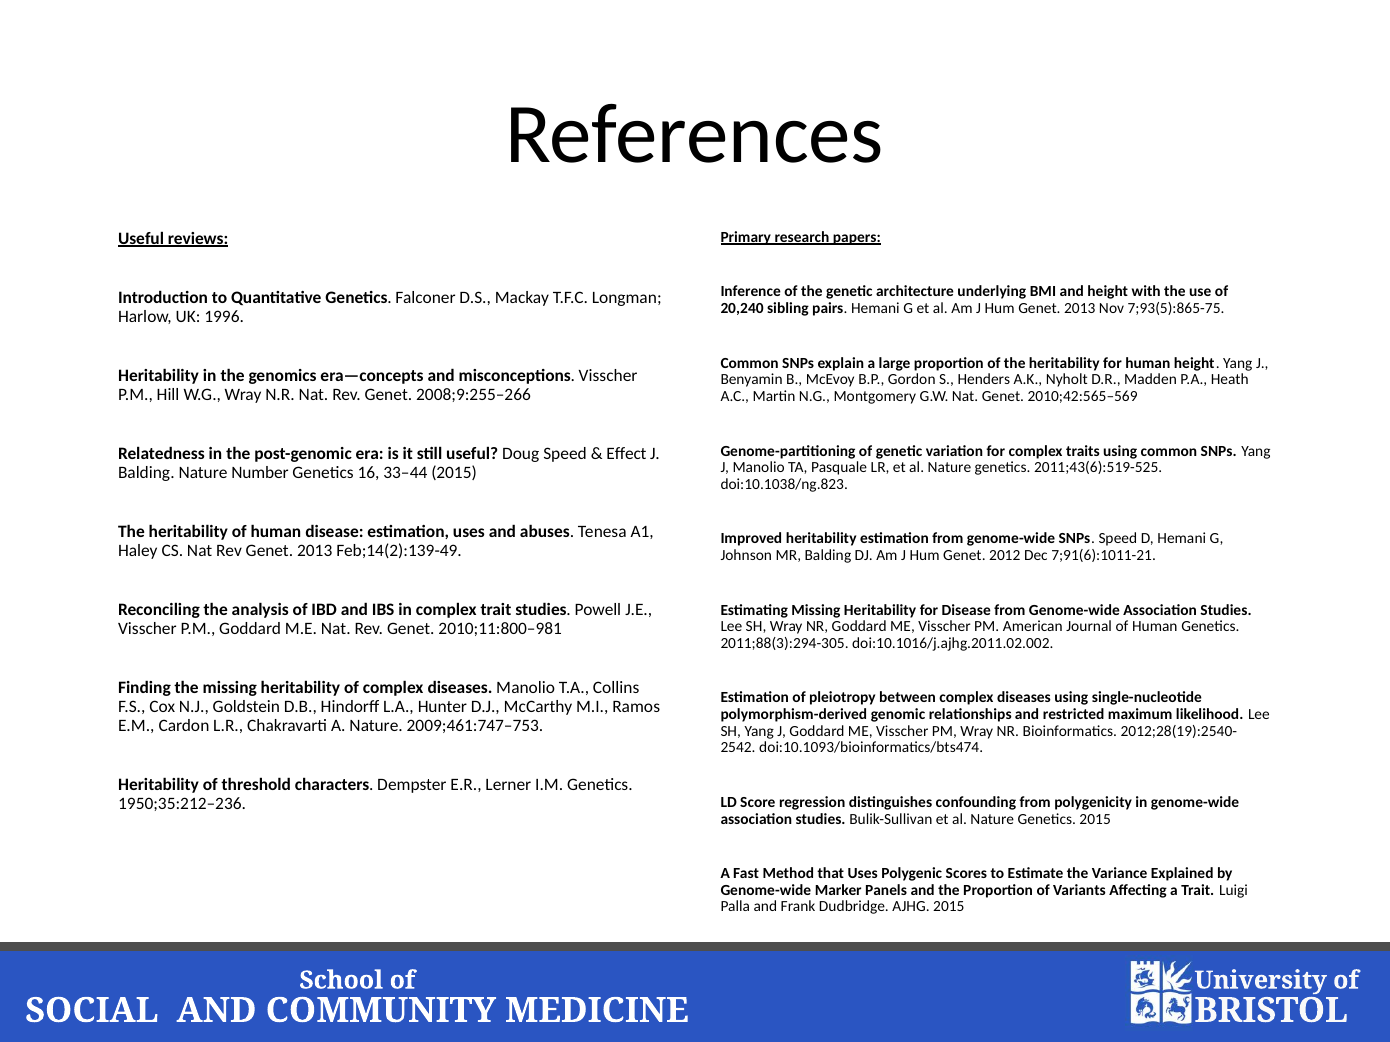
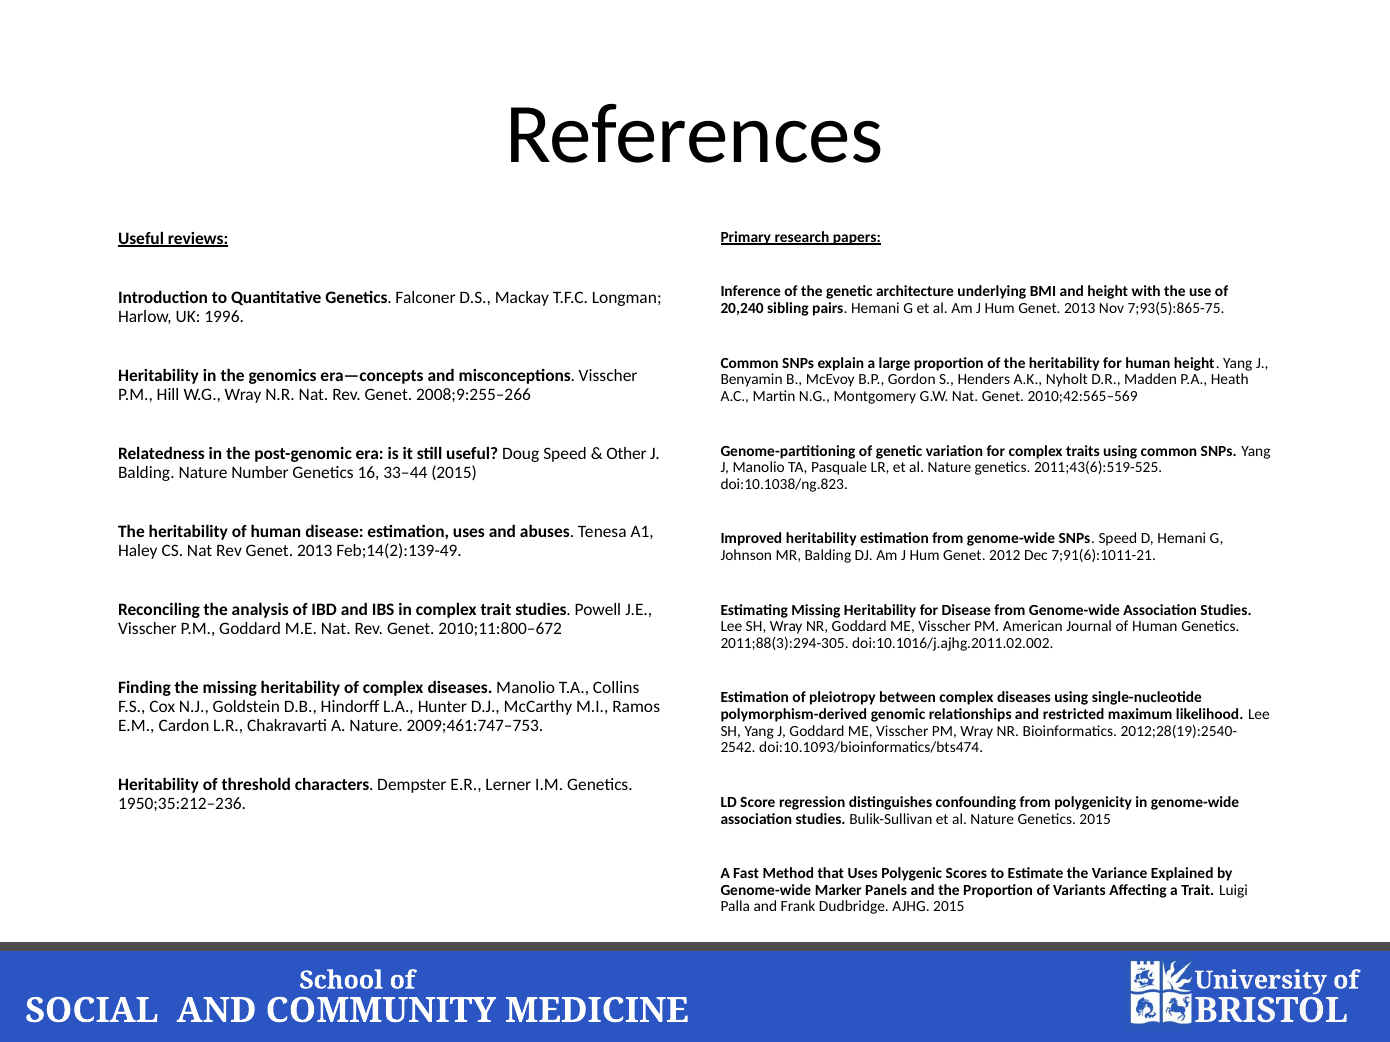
Effect: Effect -> Other
2010;11:800–981: 2010;11:800–981 -> 2010;11:800–672
